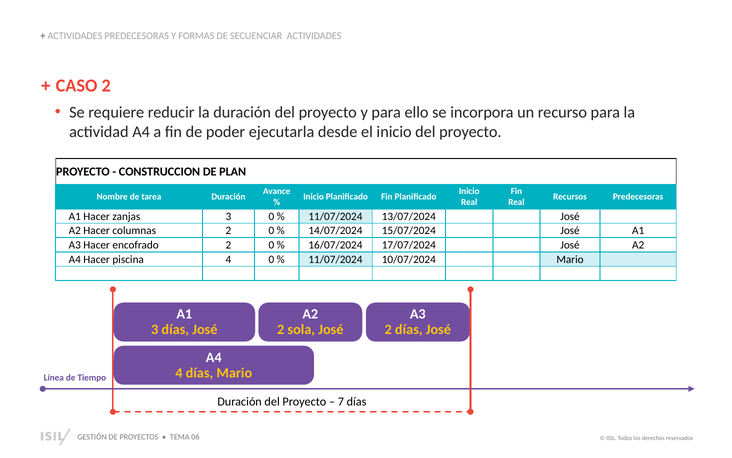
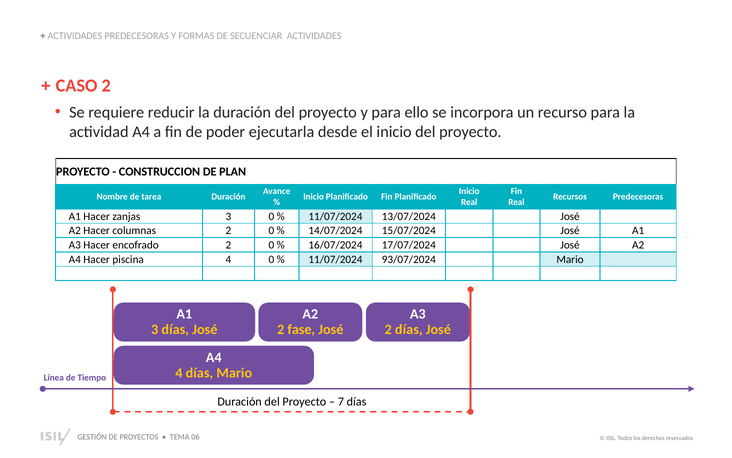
10/07/2024: 10/07/2024 -> 93/07/2024
sola: sola -> fase
